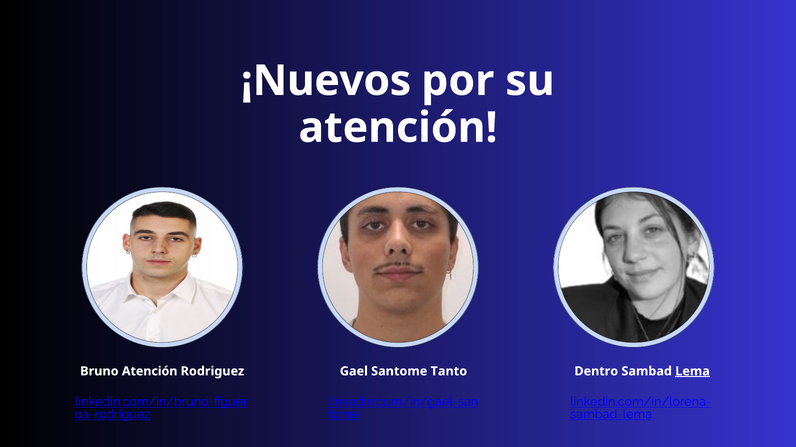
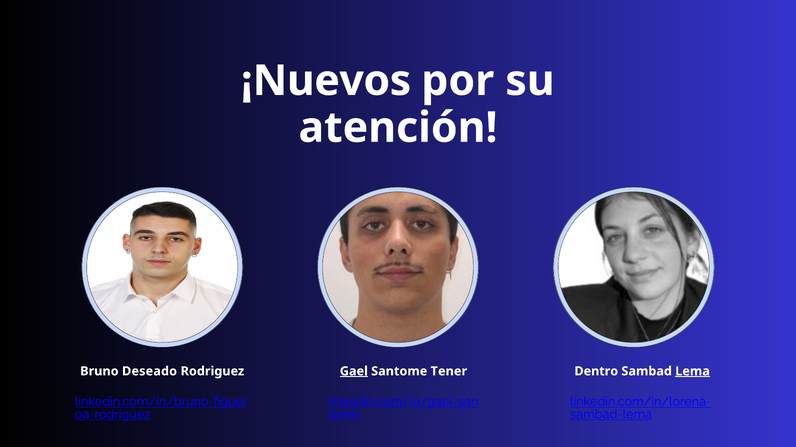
Bruno Atención: Atención -> Deseado
Gael underline: none -> present
Tanto: Tanto -> Tener
